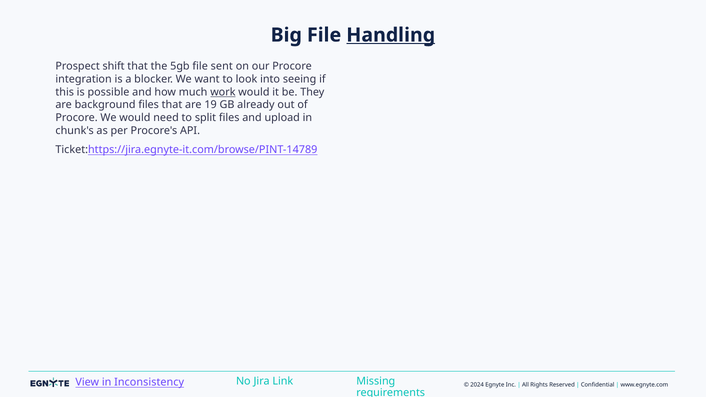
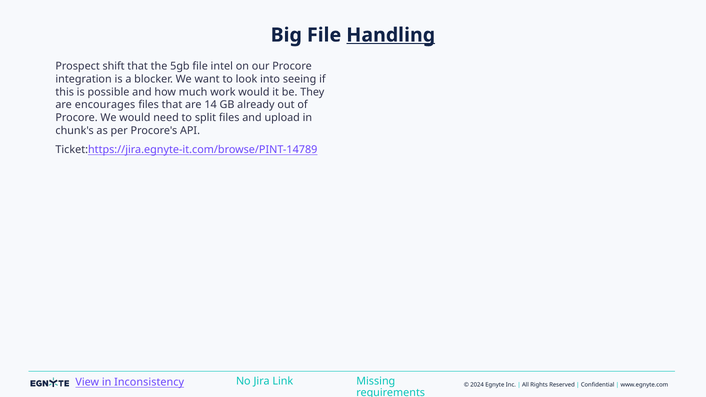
sent: sent -> intel
work underline: present -> none
background: background -> encourages
19: 19 -> 14
